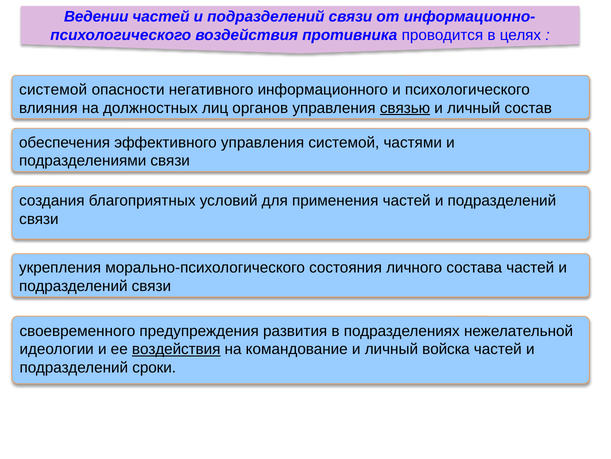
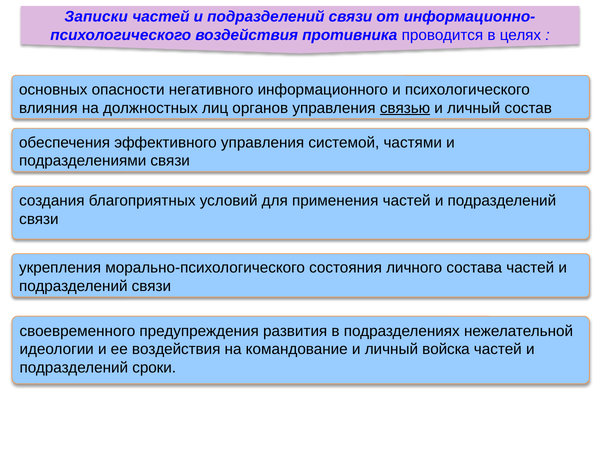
Ведении: Ведении -> Записки
системой at (53, 89): системой -> основных
воздействия at (176, 349) underline: present -> none
